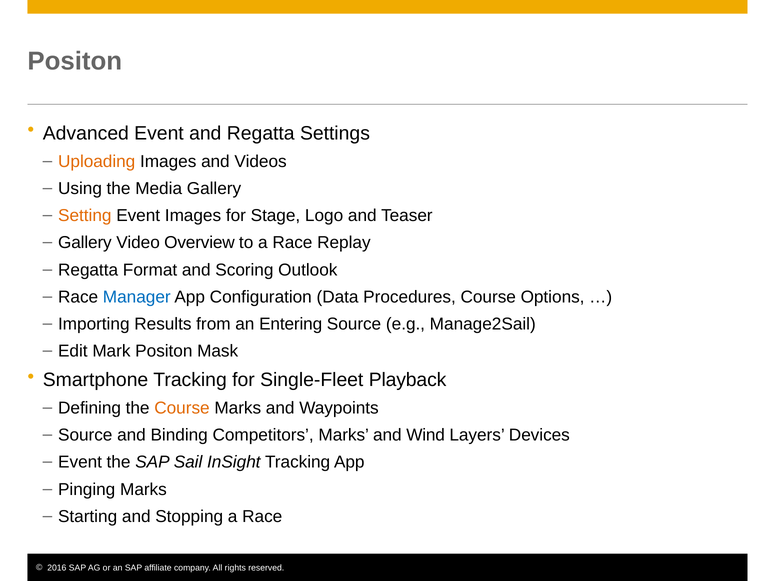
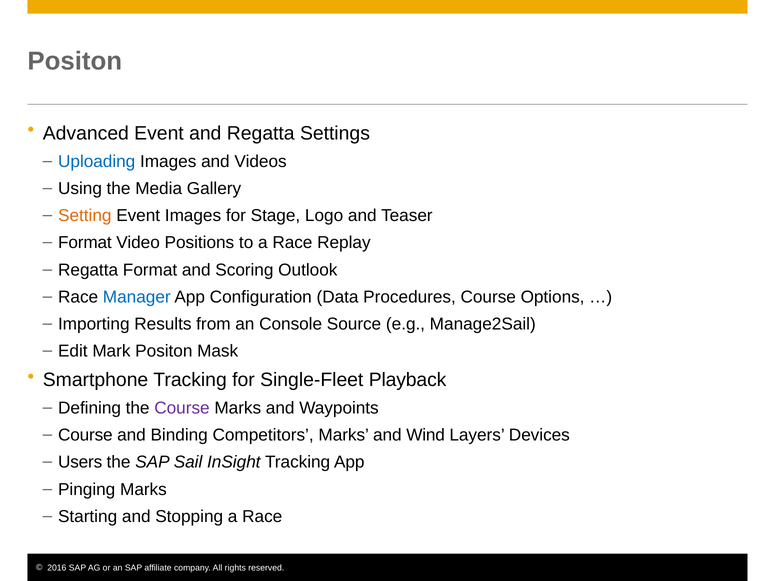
Uploading colour: orange -> blue
Gallery at (85, 243): Gallery -> Format
Overview: Overview -> Positions
Entering: Entering -> Console
Course at (182, 408) colour: orange -> purple
Source at (85, 435): Source -> Course
Event at (80, 462): Event -> Users
